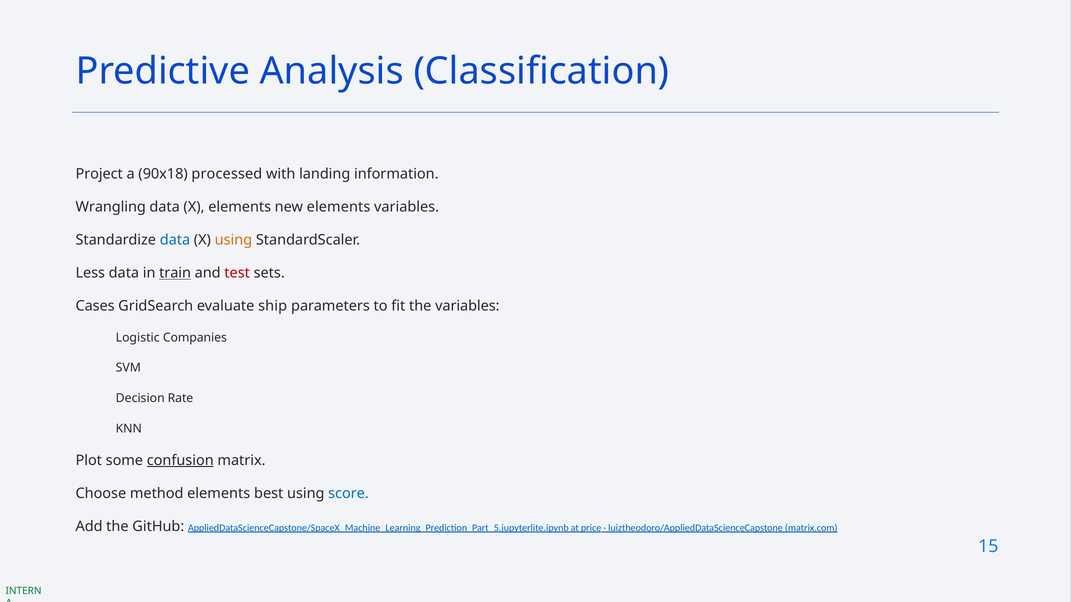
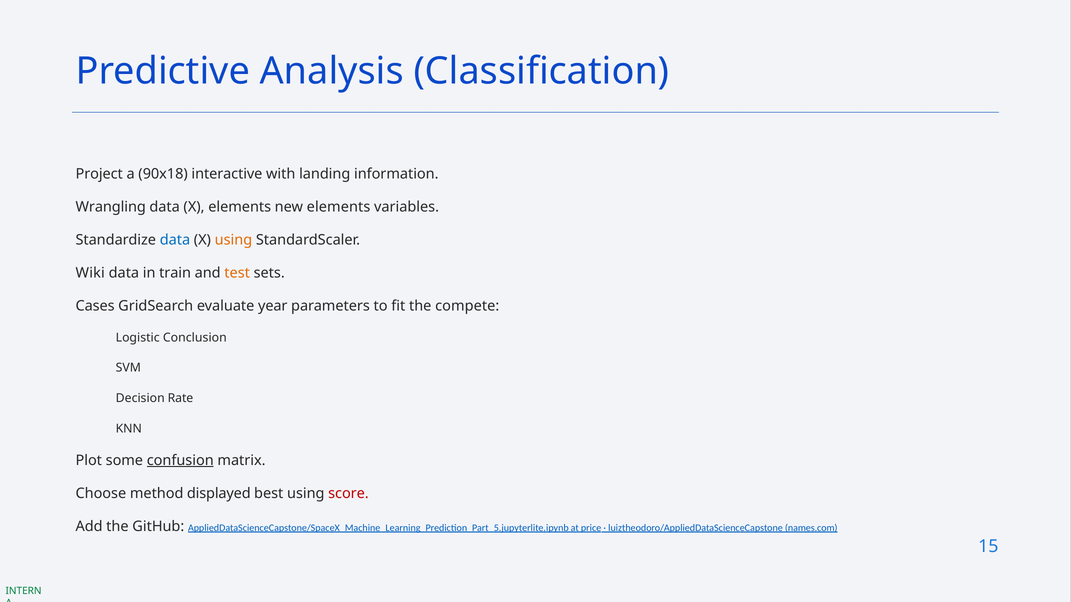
processed: processed -> interactive
Less: Less -> Wiki
train underline: present -> none
test colour: red -> orange
ship: ship -> year
the variables: variables -> compete
Companies: Companies -> Conclusion
method elements: elements -> displayed
score colour: blue -> red
matrix.com: matrix.com -> names.com
